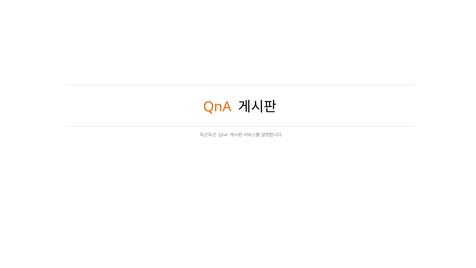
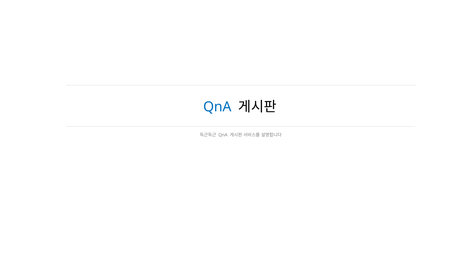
QnA at (217, 107) colour: orange -> blue
